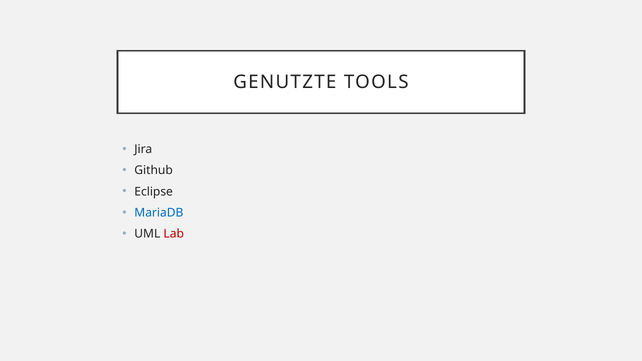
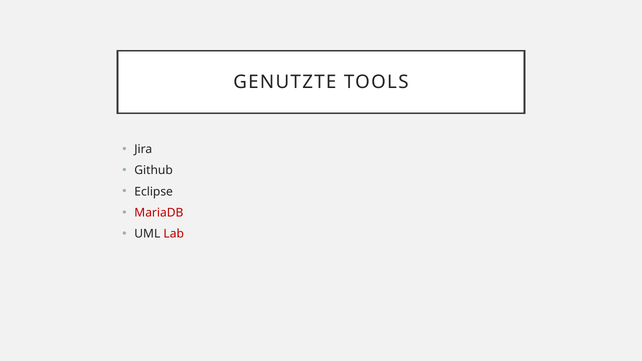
MariaDB colour: blue -> red
